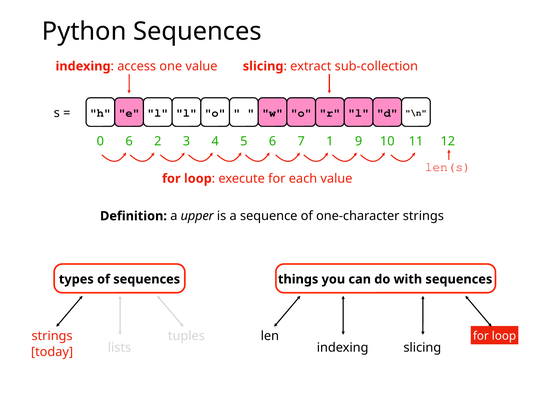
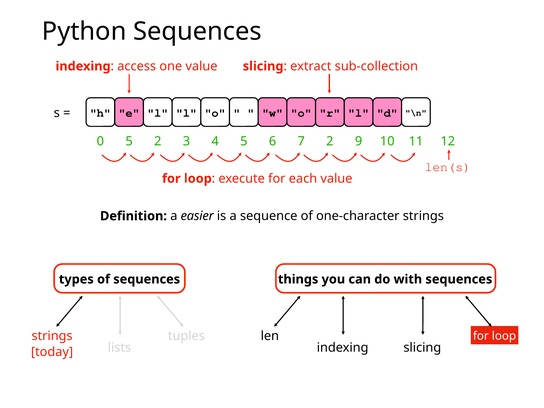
0 6: 6 -> 5
7 1: 1 -> 2
upper: upper -> easier
